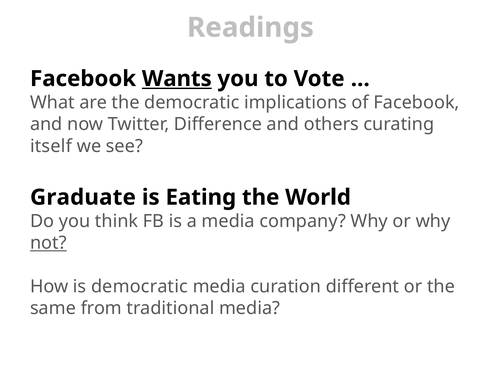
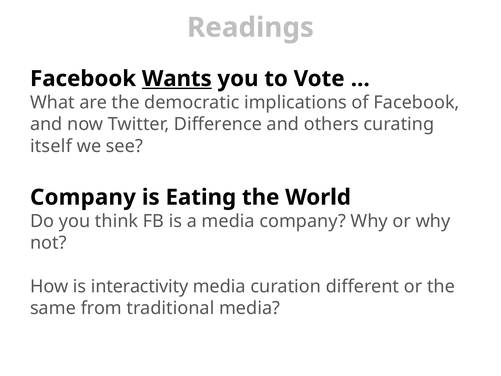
Graduate at (83, 197): Graduate -> Company
not underline: present -> none
is democratic: democratic -> interactivity
